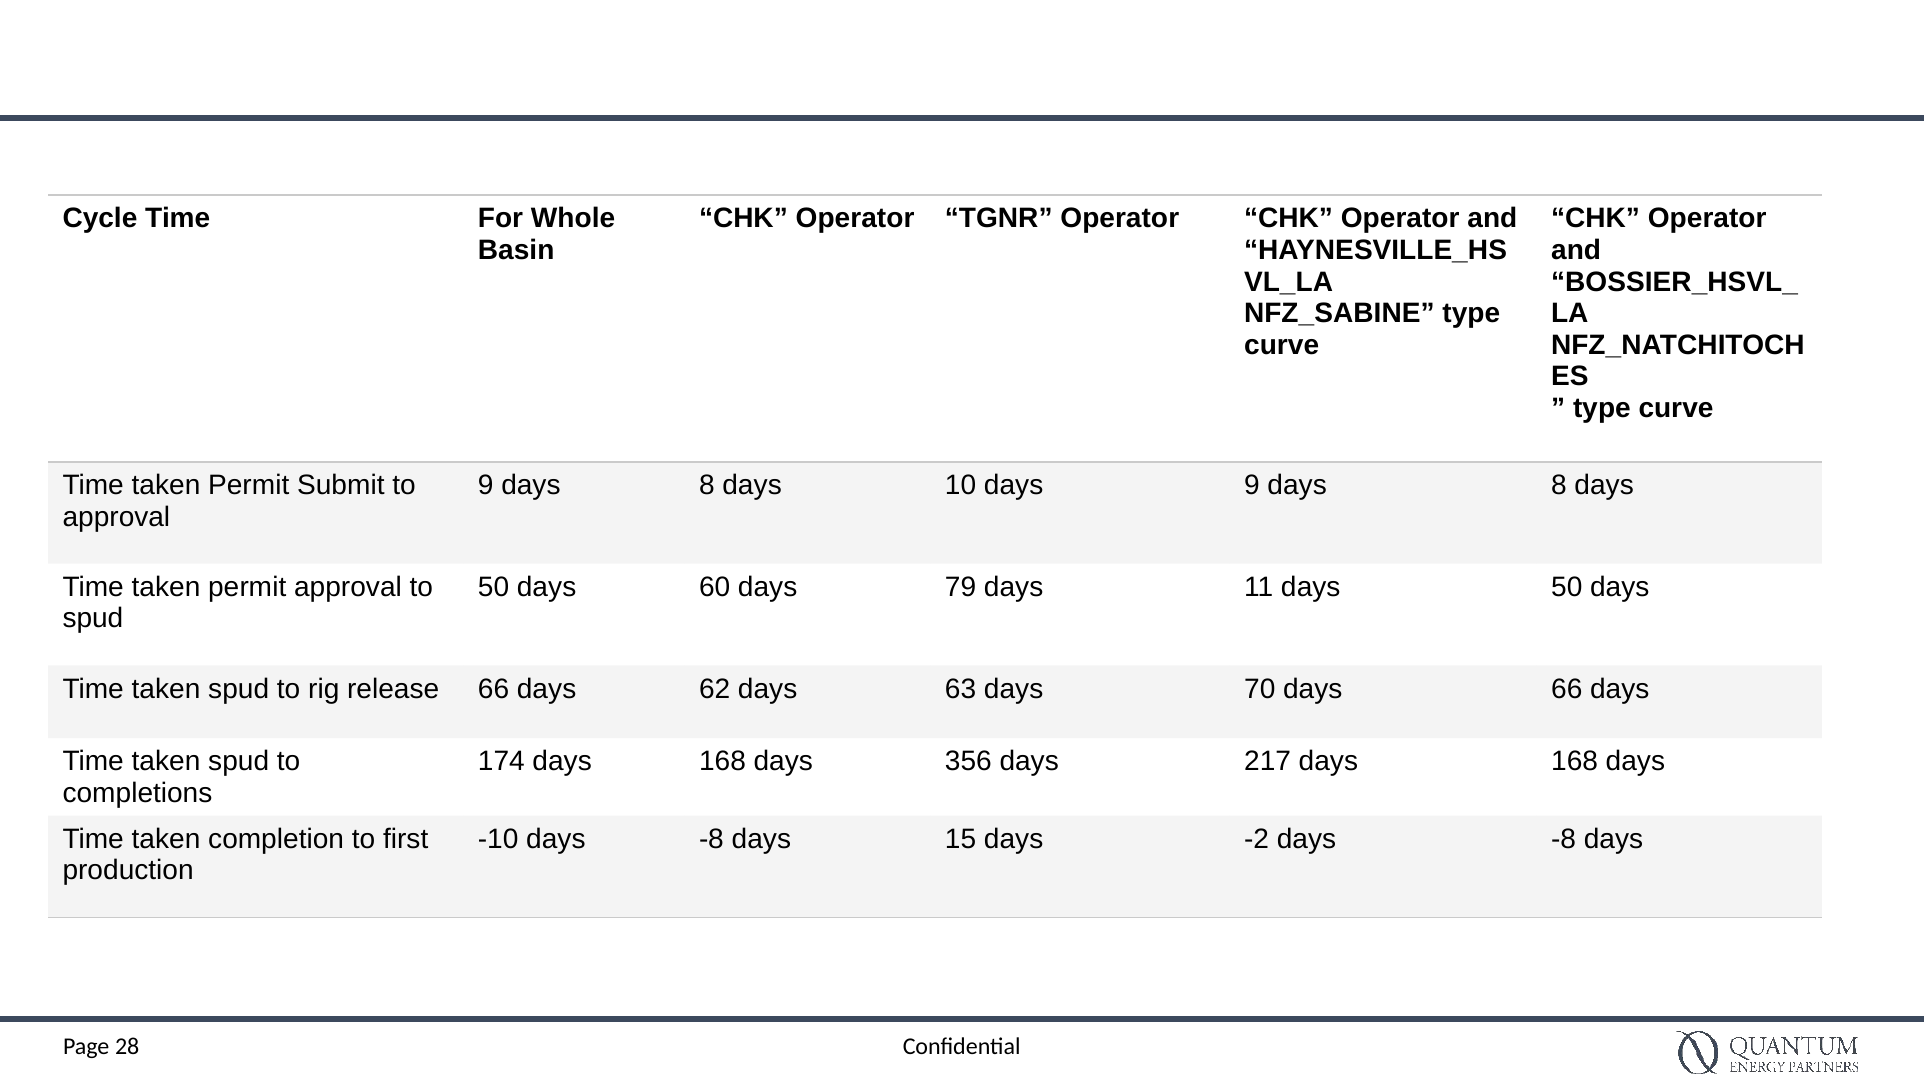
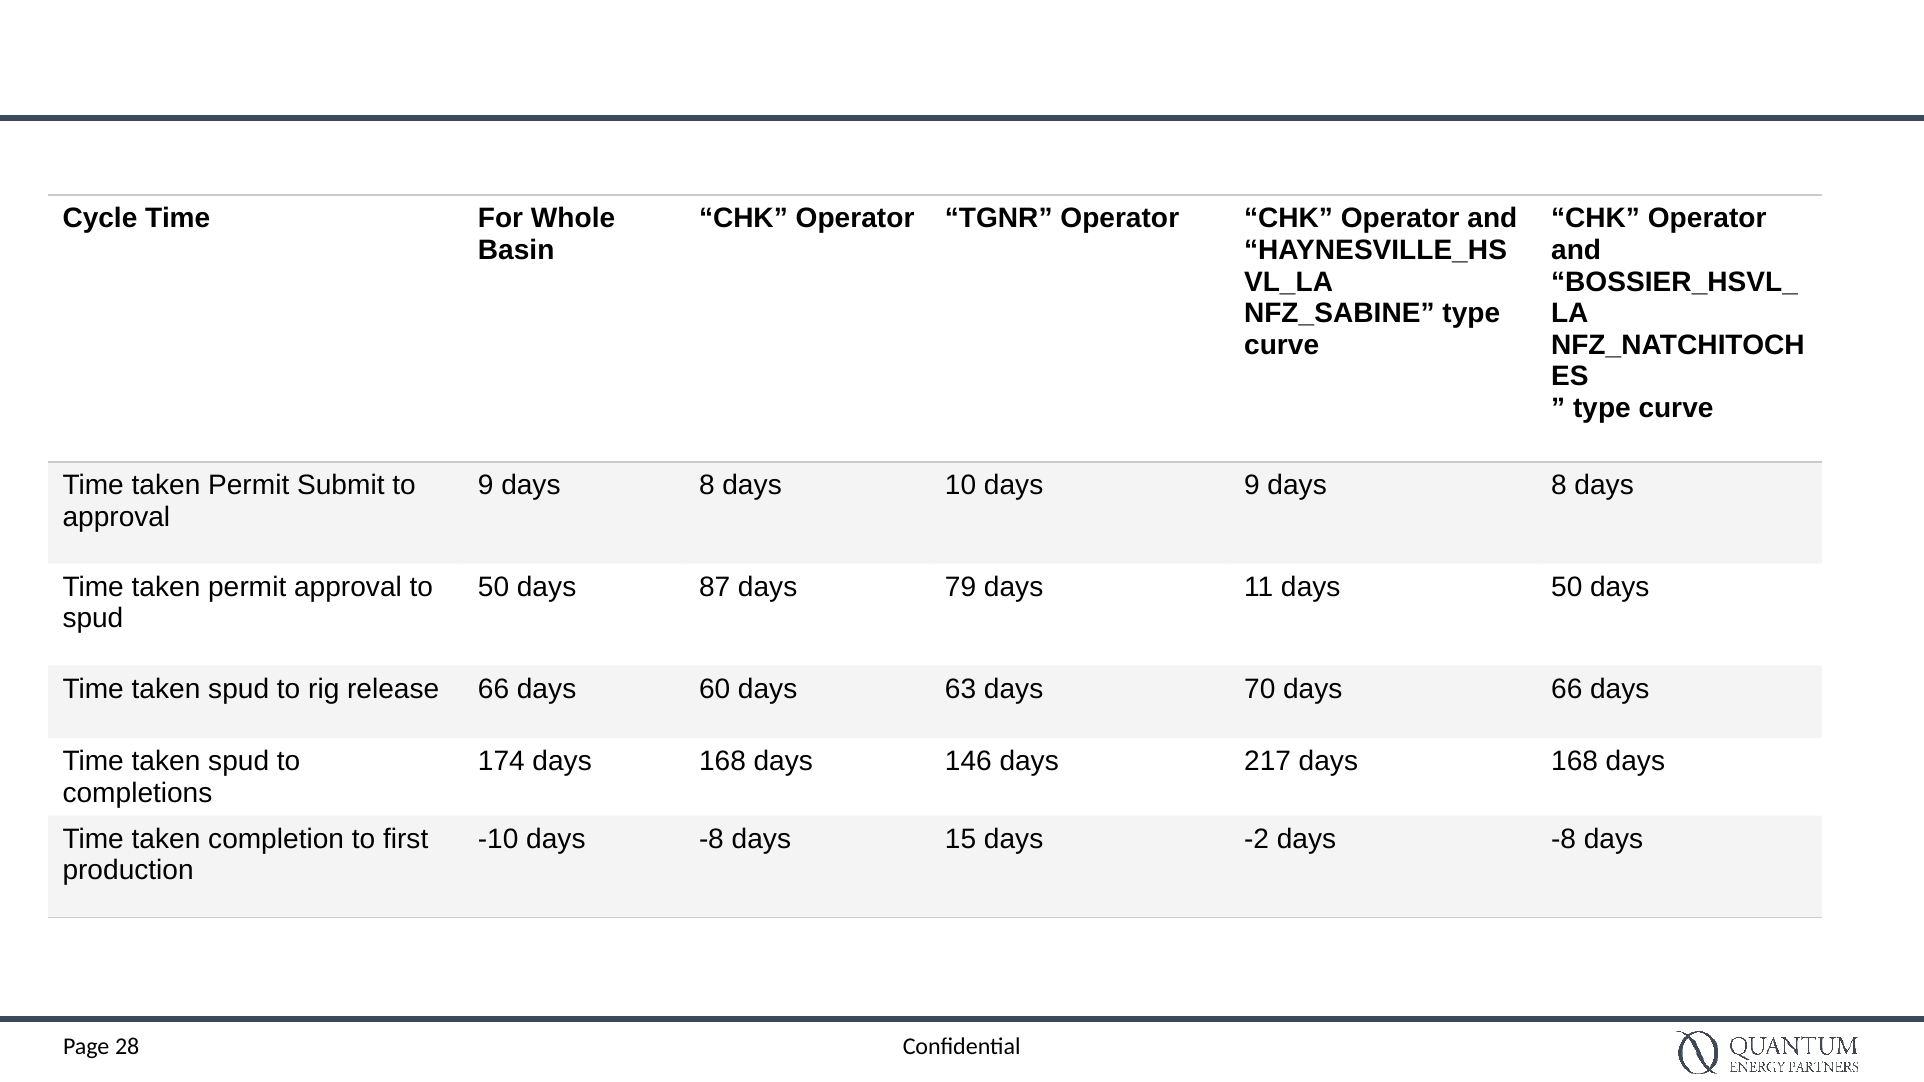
60: 60 -> 87
62: 62 -> 60
356: 356 -> 146
